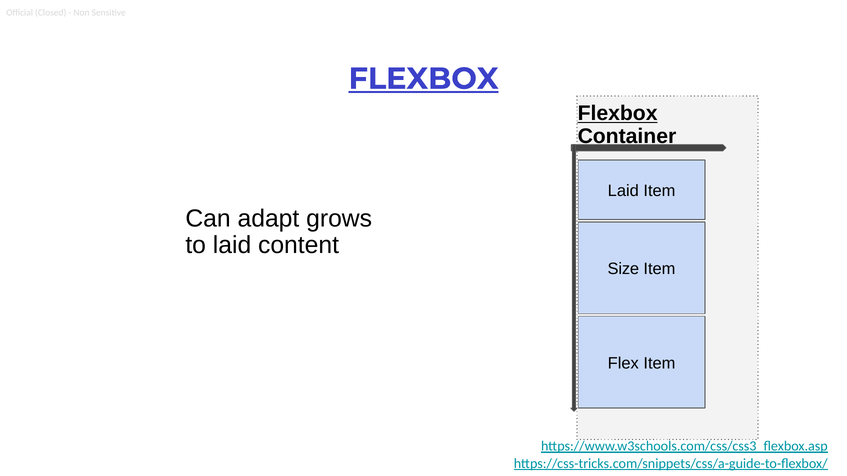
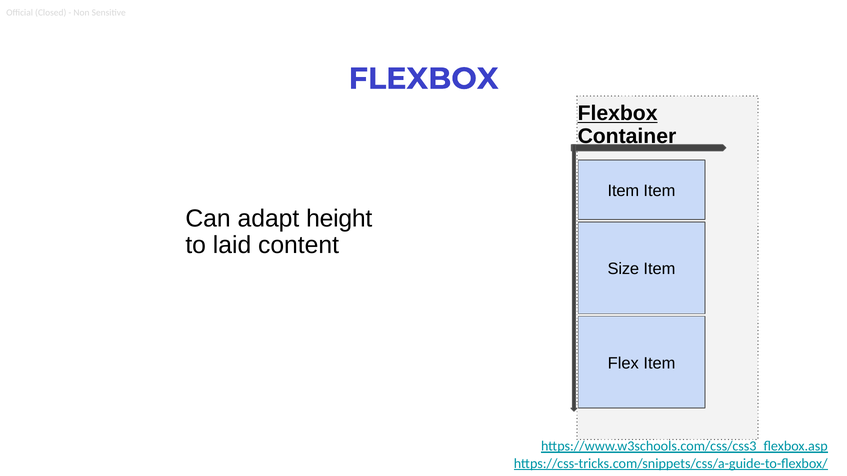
FLEXBOX at (424, 79) underline: present -> none
Laid at (623, 191): Laid -> Item
grows: grows -> height
